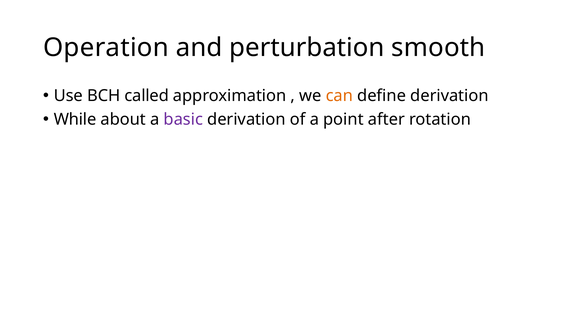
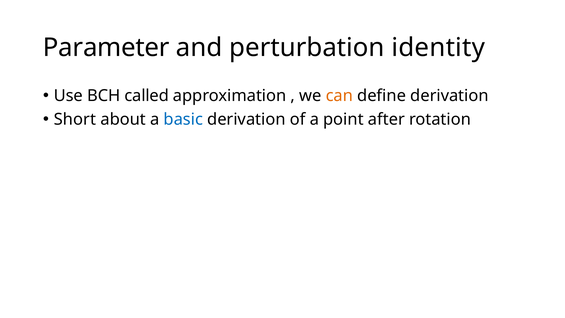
Operation: Operation -> Parameter
smooth: smooth -> identity
While: While -> Short
basic colour: purple -> blue
